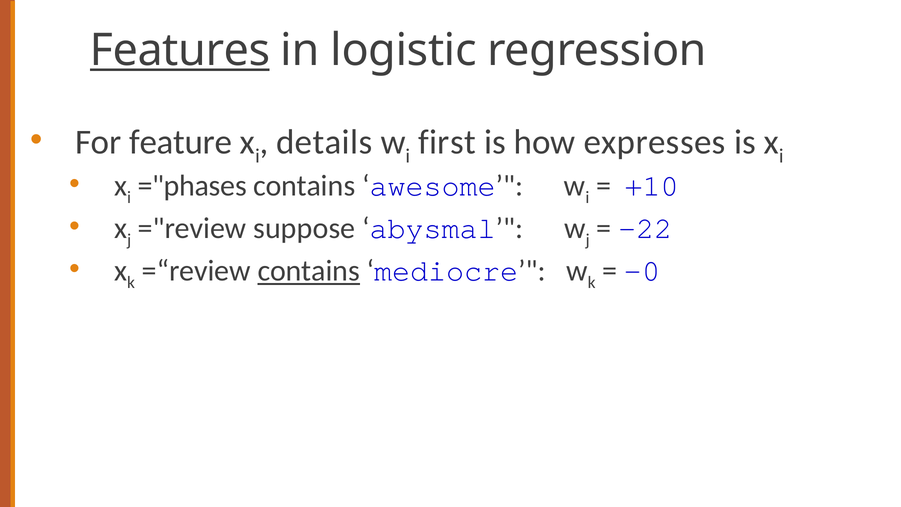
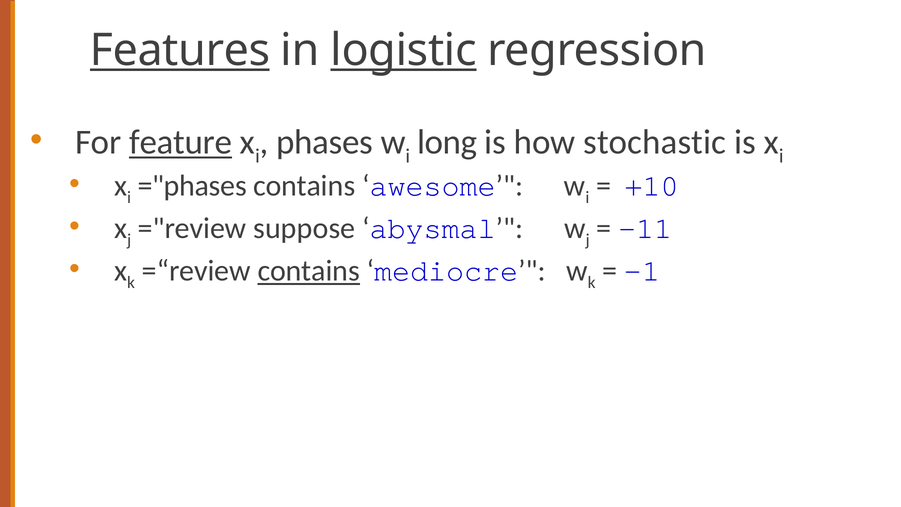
logistic underline: none -> present
feature underline: none -> present
details: details -> phases
first: first -> long
expresses: expresses -> stochastic
-22: -22 -> -11
-0: -0 -> -1
